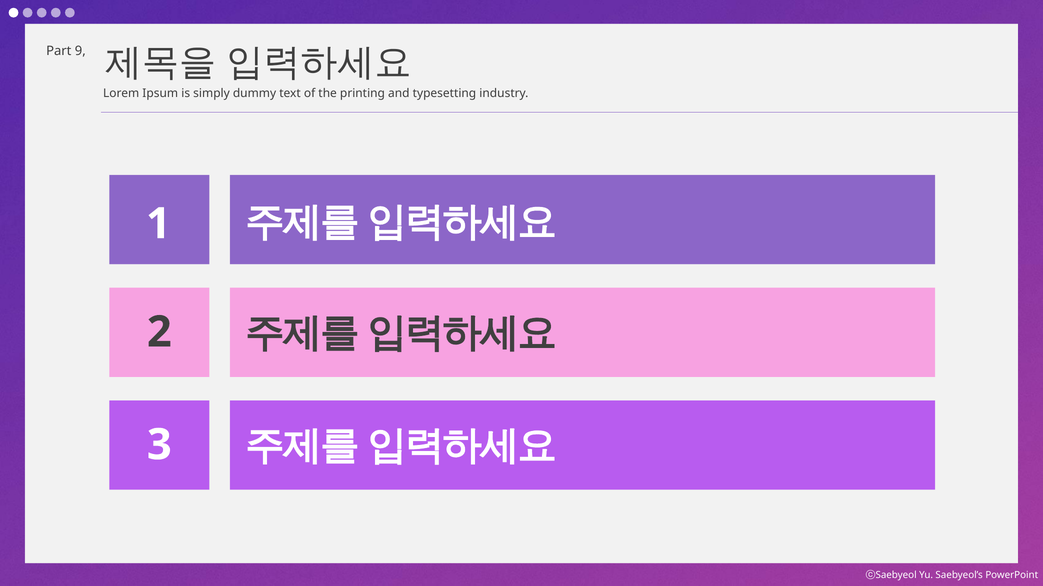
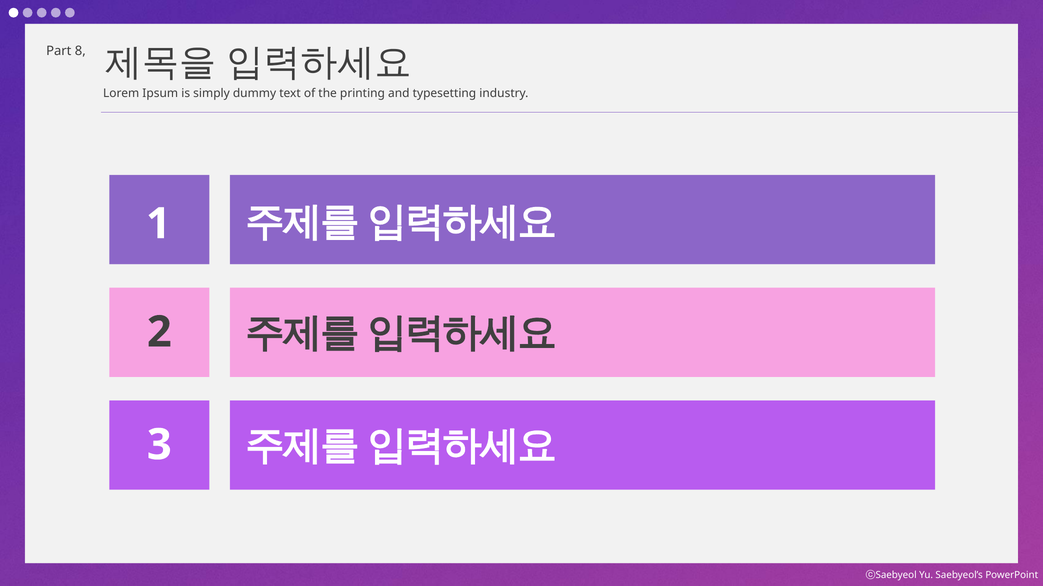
9: 9 -> 8
